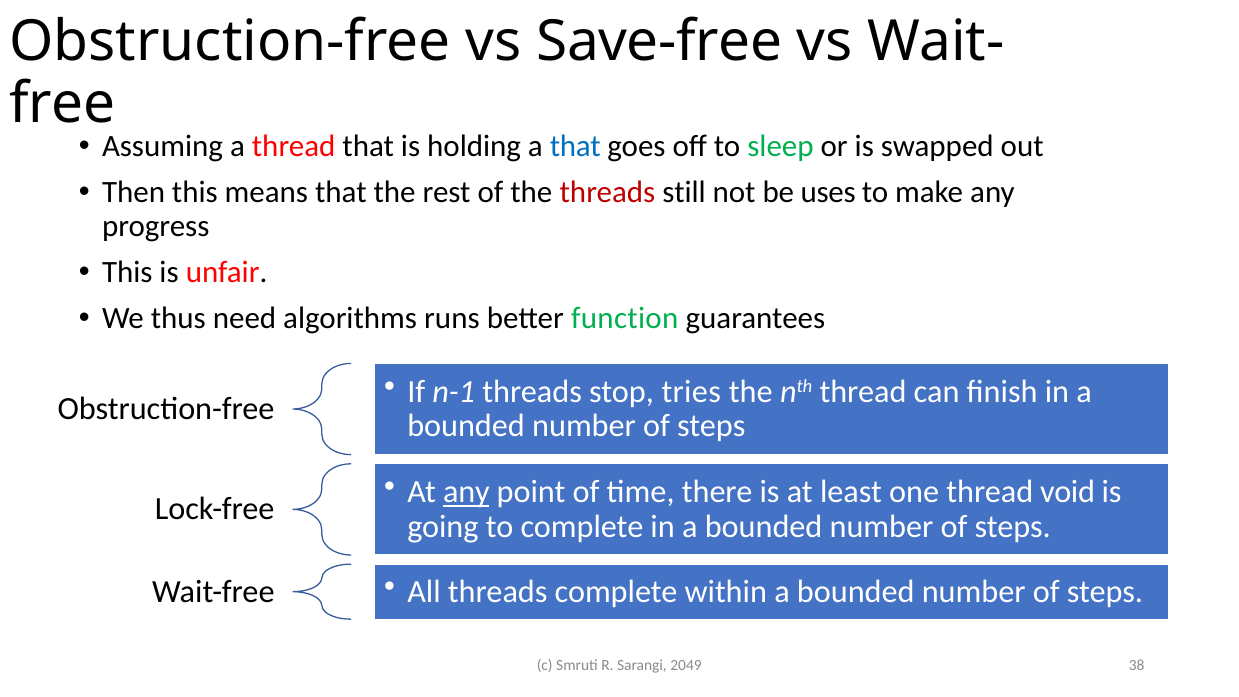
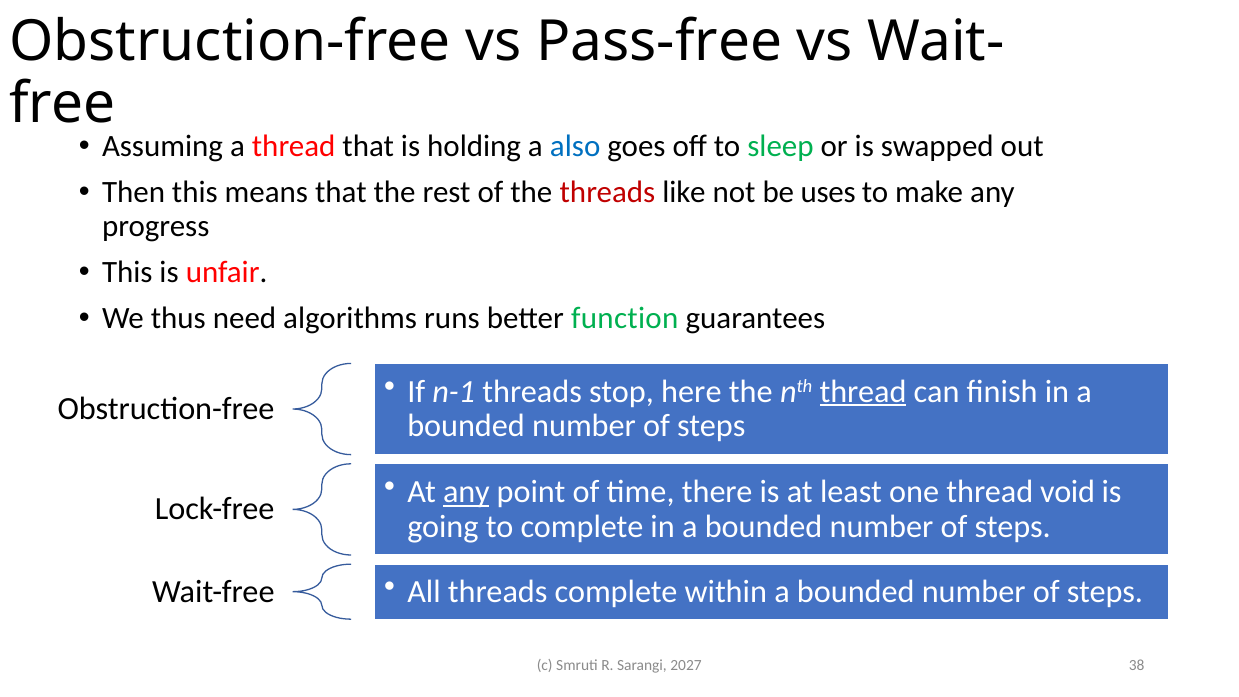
Save-free: Save-free -> Pass-free
a that: that -> also
still: still -> like
tries: tries -> here
thread at (863, 391) underline: none -> present
2049: 2049 -> 2027
